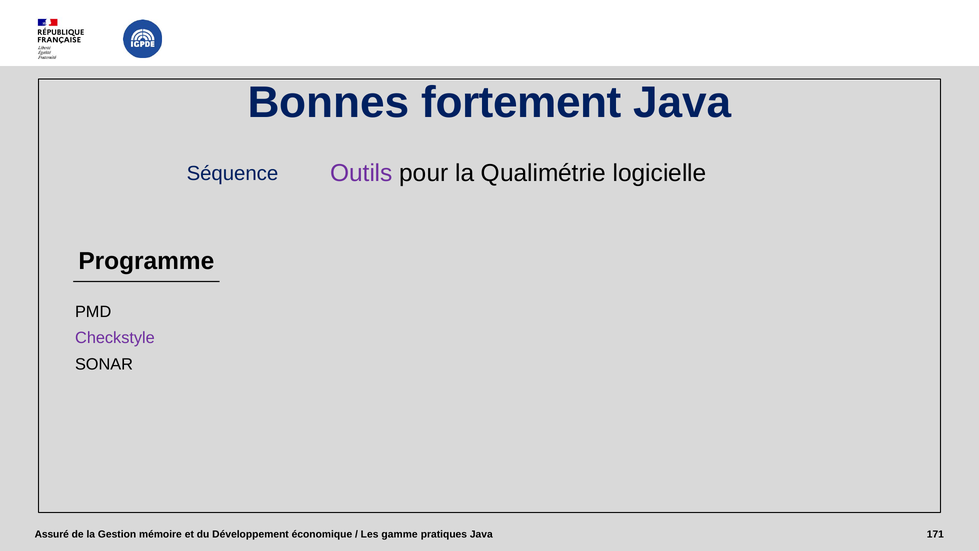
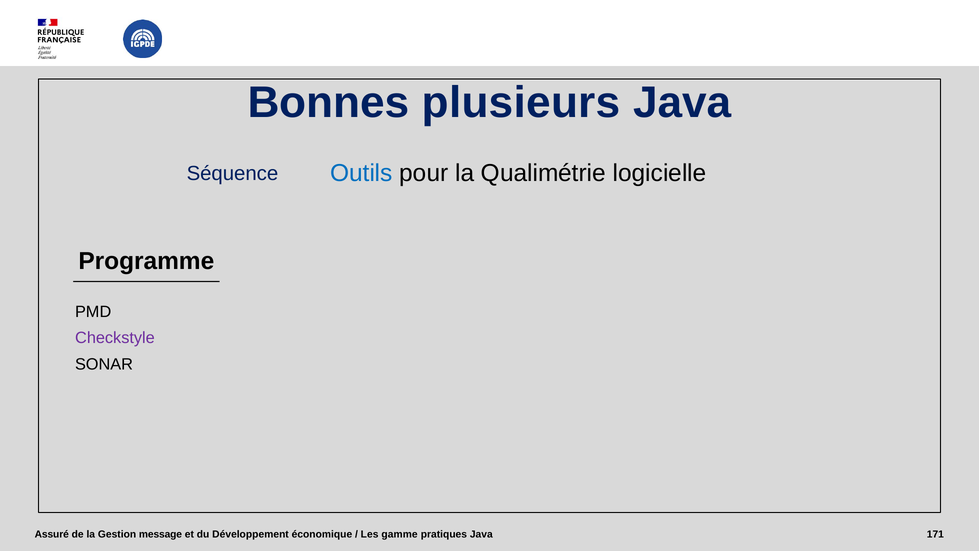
fortement: fortement -> plusieurs
Outils colour: purple -> blue
mémoire: mémoire -> message
